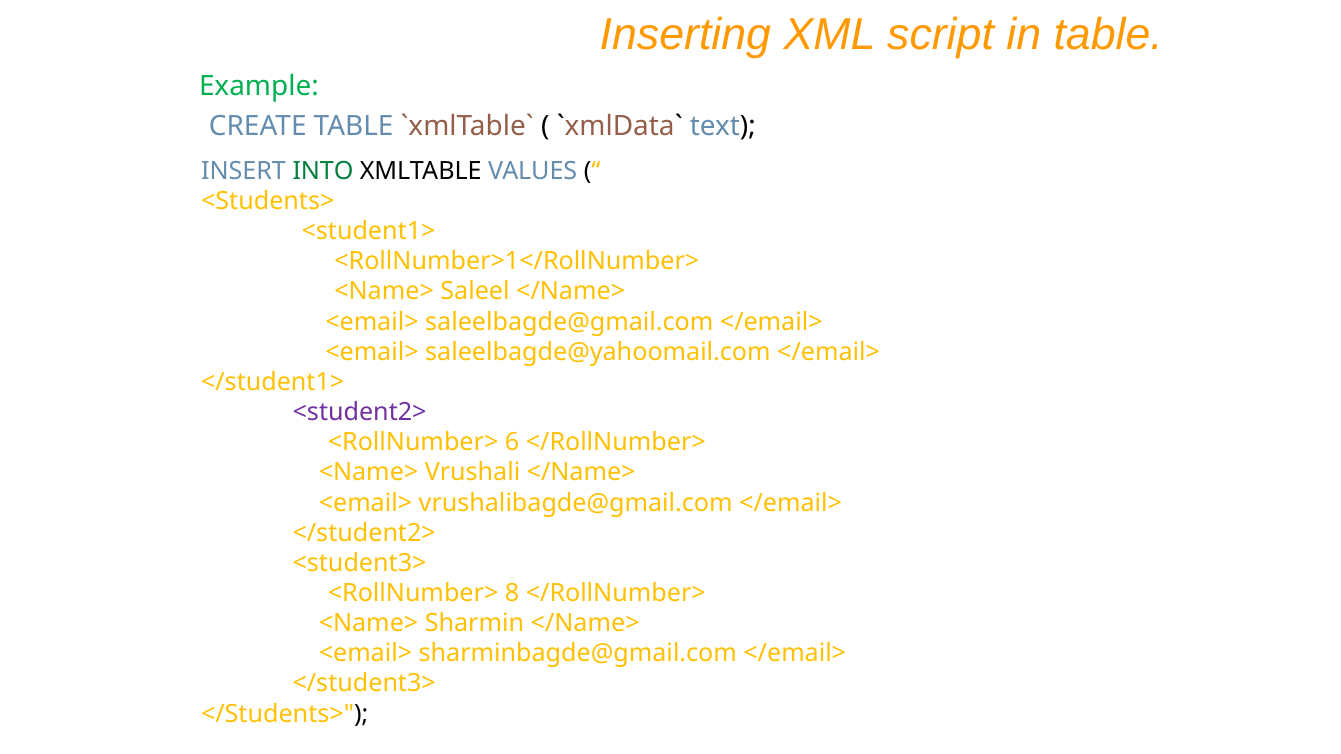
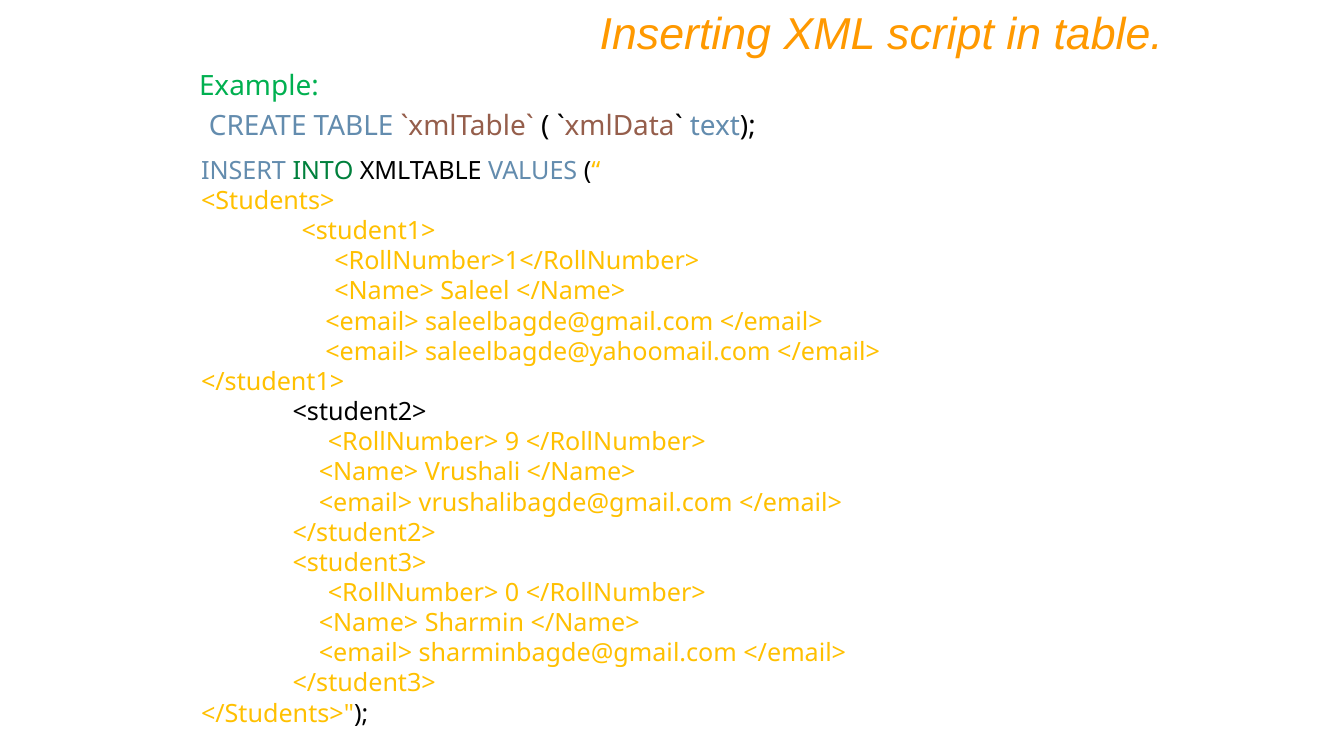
<student2> colour: purple -> black
6: 6 -> 9
8: 8 -> 0
